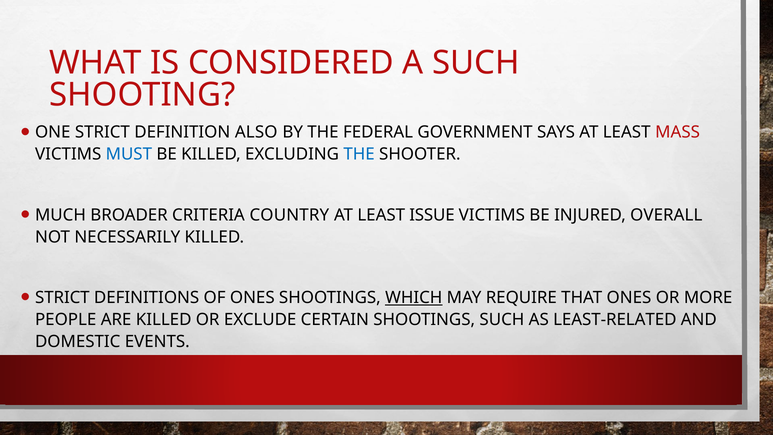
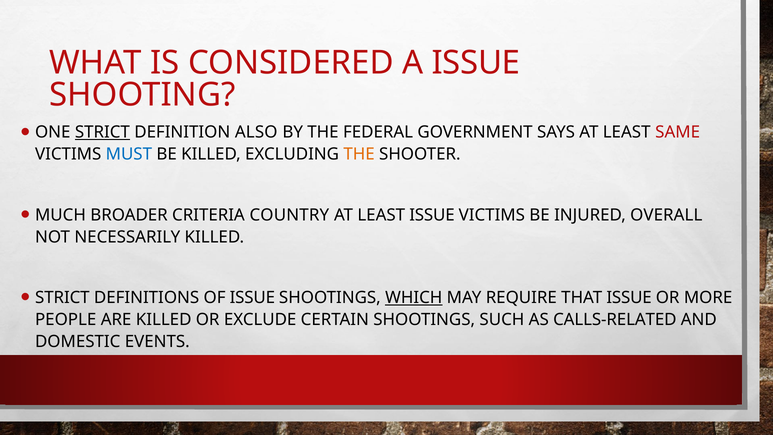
A SUCH: SUCH -> ISSUE
STRICT at (102, 132) underline: none -> present
MASS: MASS -> SAME
THE at (359, 154) colour: blue -> orange
OF ONES: ONES -> ISSUE
THAT ONES: ONES -> ISSUE
LEAST-RELATED: LEAST-RELATED -> CALLS-RELATED
